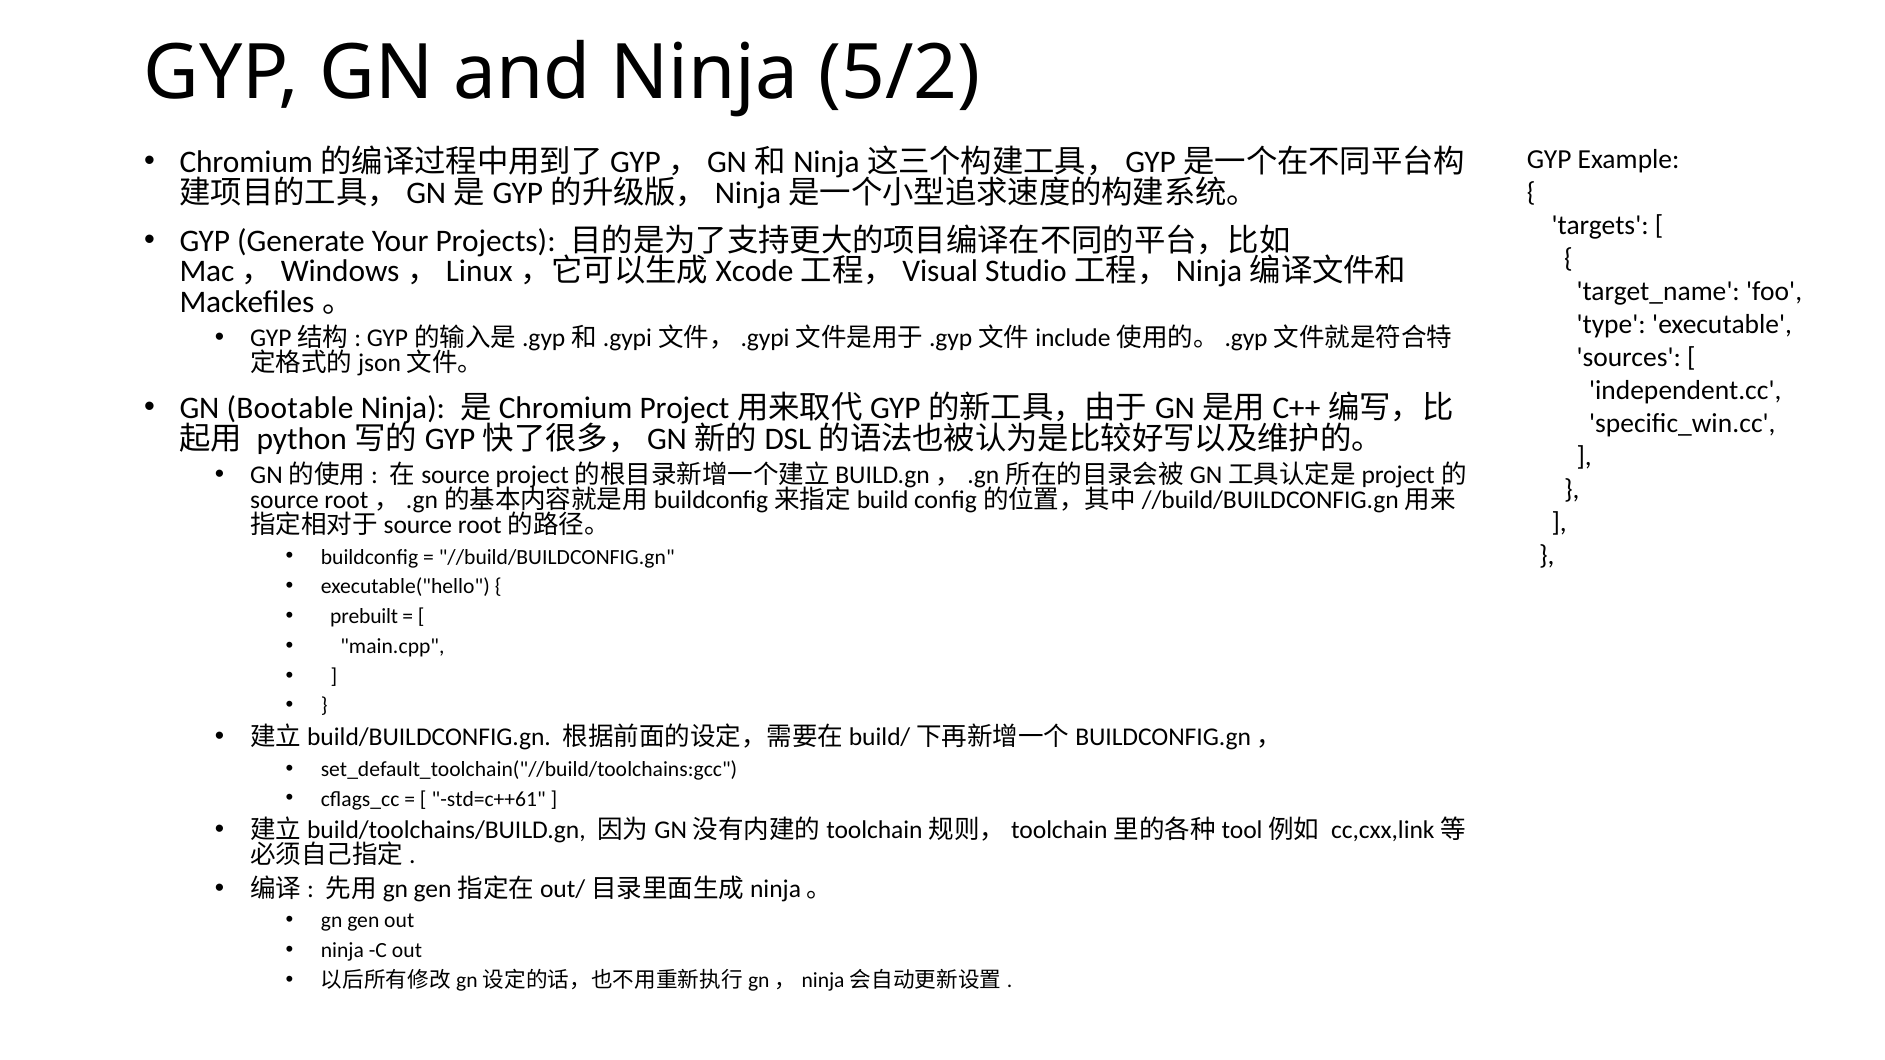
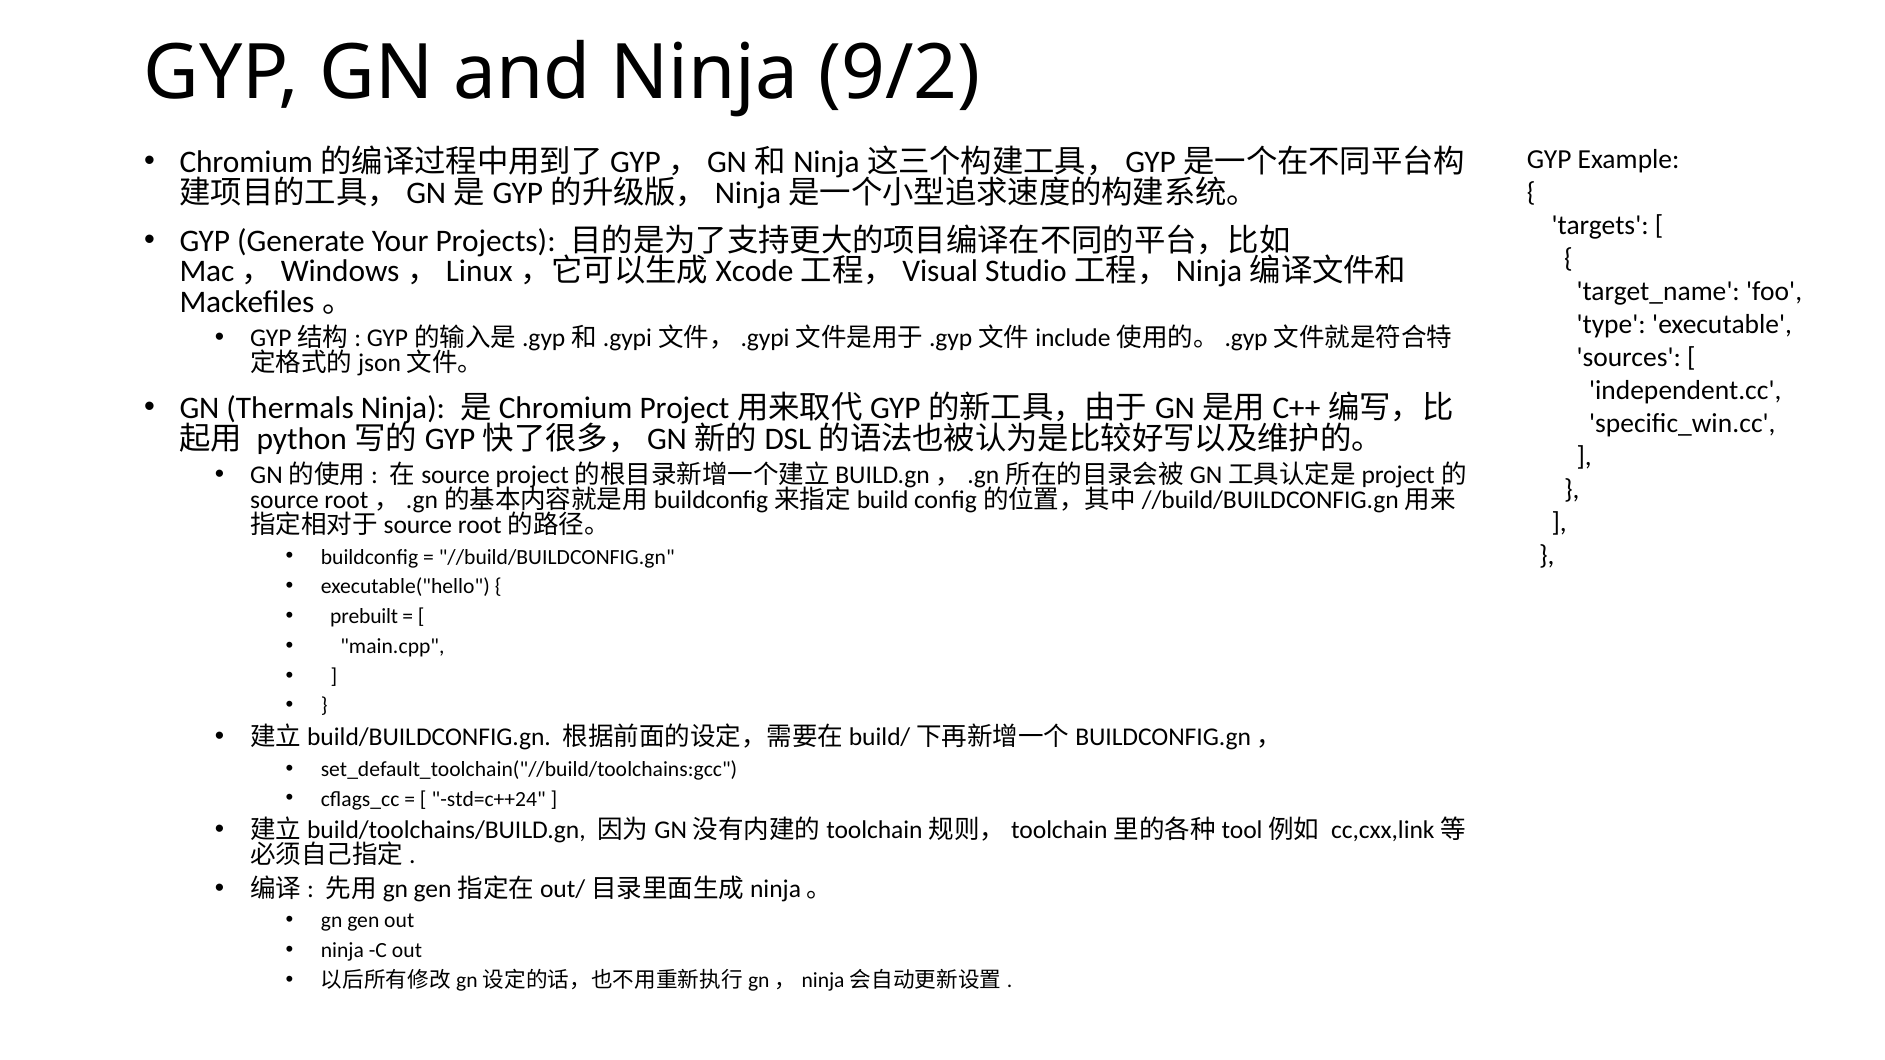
5/2: 5/2 -> 9/2
Bootable: Bootable -> Thermals
std=c++61: std=c++61 -> std=c++24
